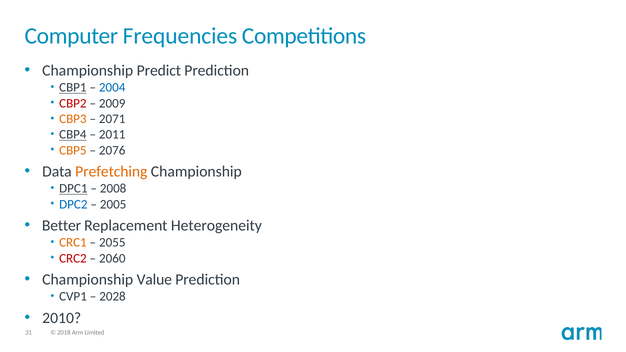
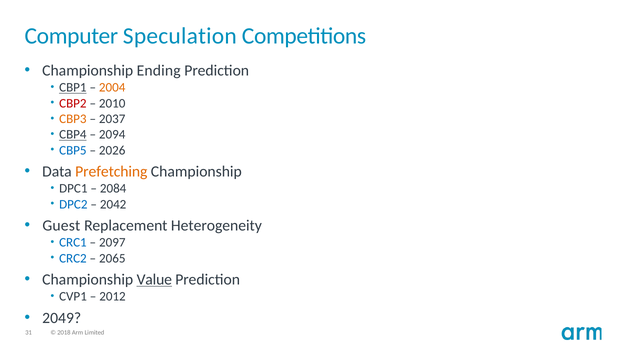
Frequencies: Frequencies -> Speculation
Predict: Predict -> Ending
2004 colour: blue -> orange
2009: 2009 -> 2010
2071: 2071 -> 2037
2011: 2011 -> 2094
CBP5 colour: orange -> blue
2076: 2076 -> 2026
DPC1 underline: present -> none
2008: 2008 -> 2084
2005: 2005 -> 2042
Better: Better -> Guest
CRC1 colour: orange -> blue
2055: 2055 -> 2097
CRC2 colour: red -> blue
2060: 2060 -> 2065
Value underline: none -> present
2028: 2028 -> 2012
2010: 2010 -> 2049
